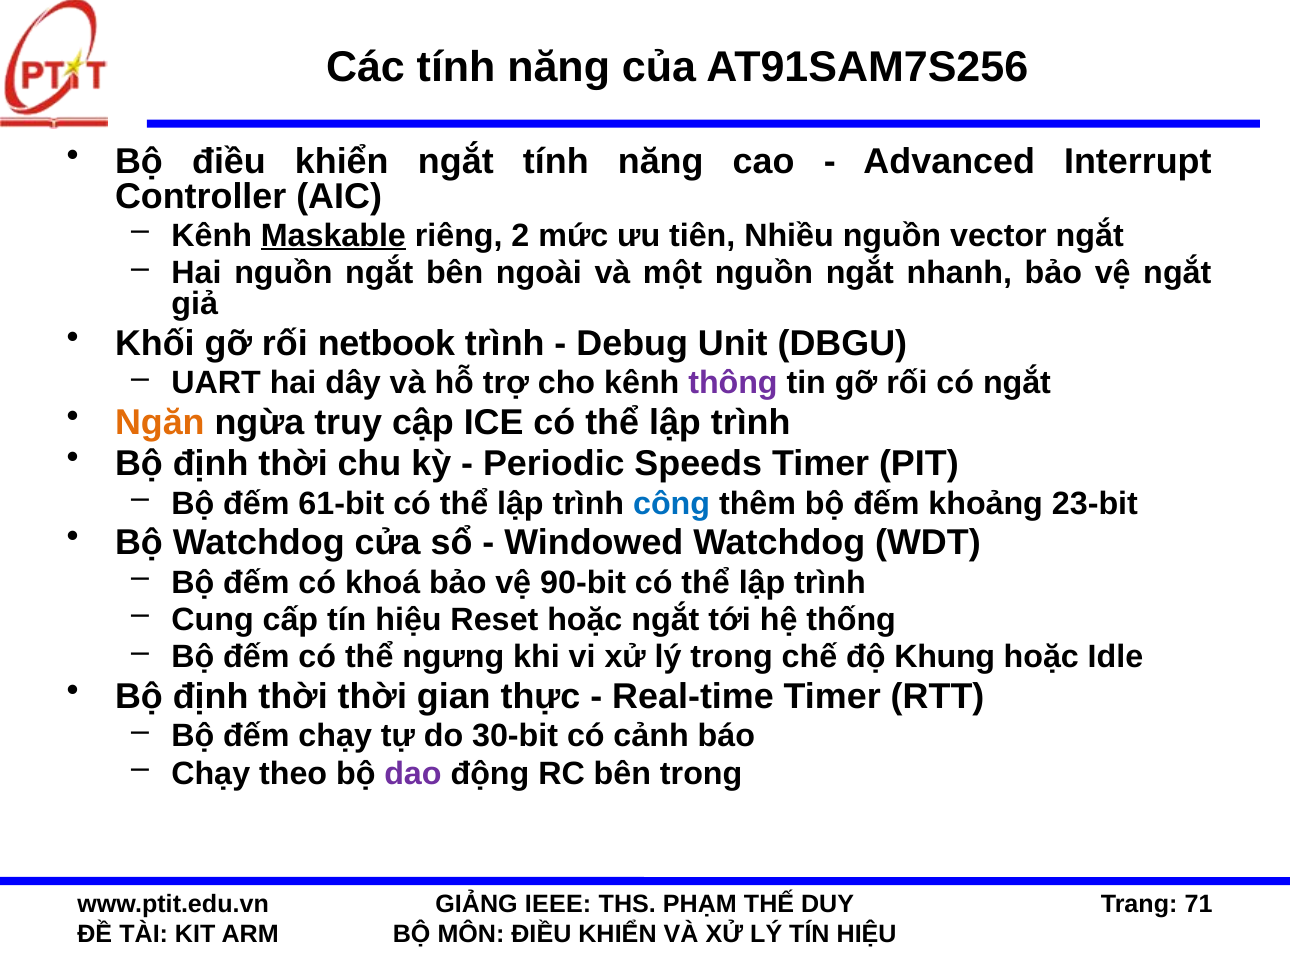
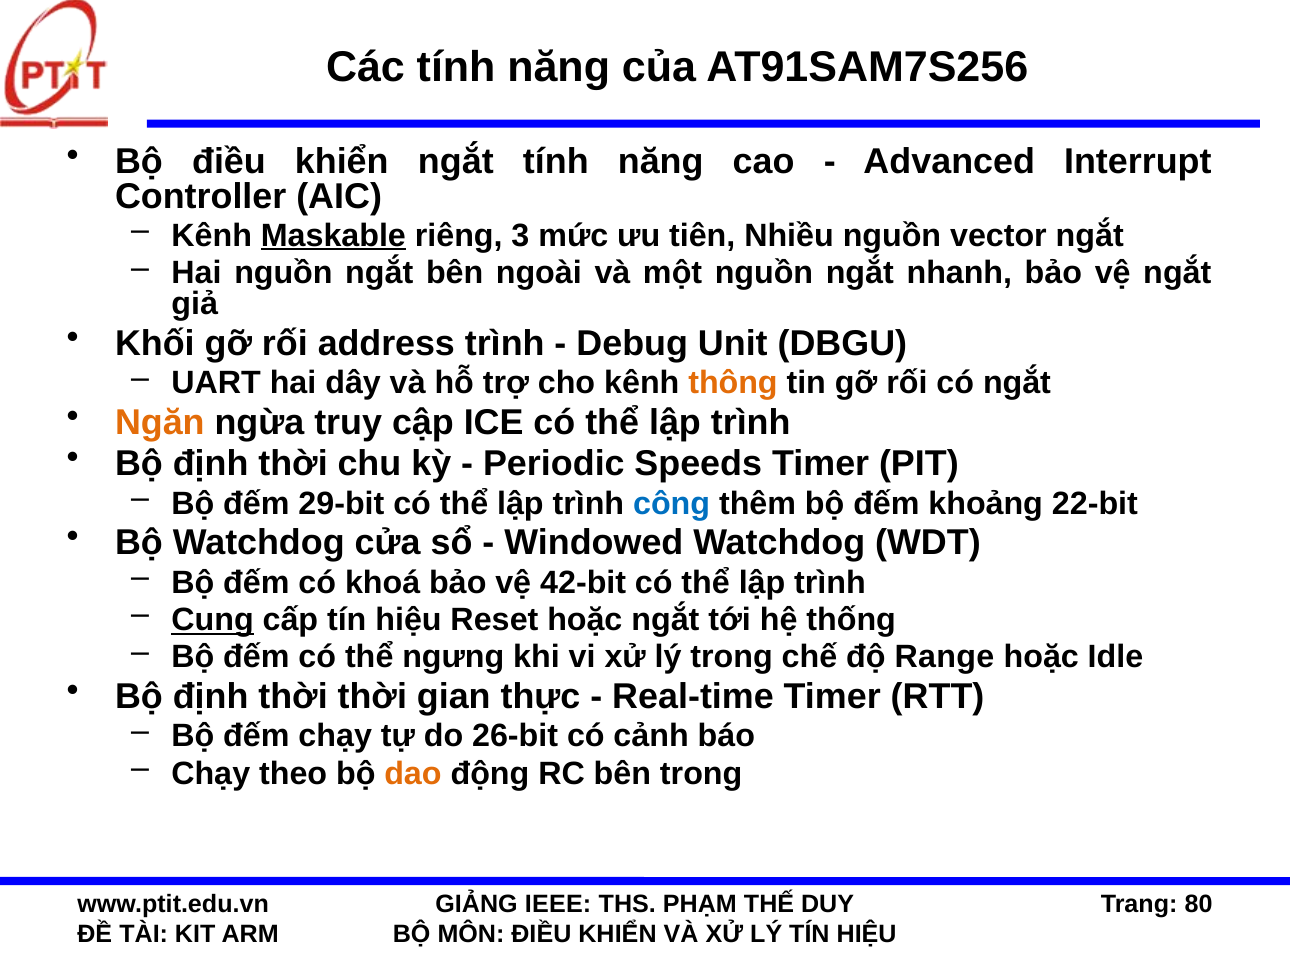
2: 2 -> 3
netbook: netbook -> address
thông colour: purple -> orange
61-bit: 61-bit -> 29-bit
23-bit: 23-bit -> 22-bit
90-bit: 90-bit -> 42-bit
Cung underline: none -> present
Khung: Khung -> Range
30-bit: 30-bit -> 26-bit
dao colour: purple -> orange
71: 71 -> 80
